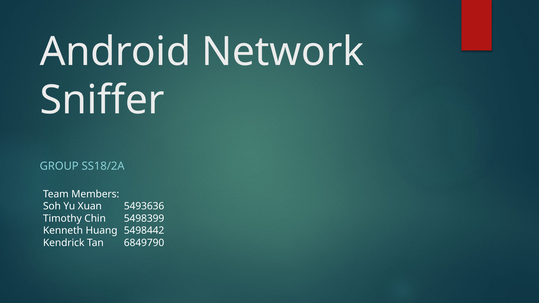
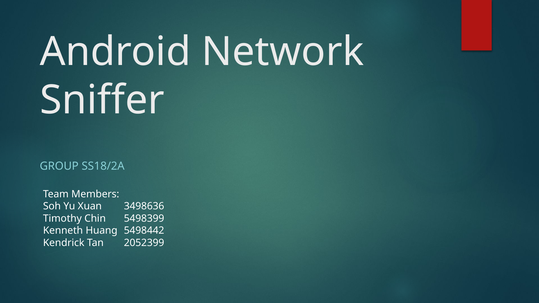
5493636: 5493636 -> 3498636
6849790: 6849790 -> 2052399
